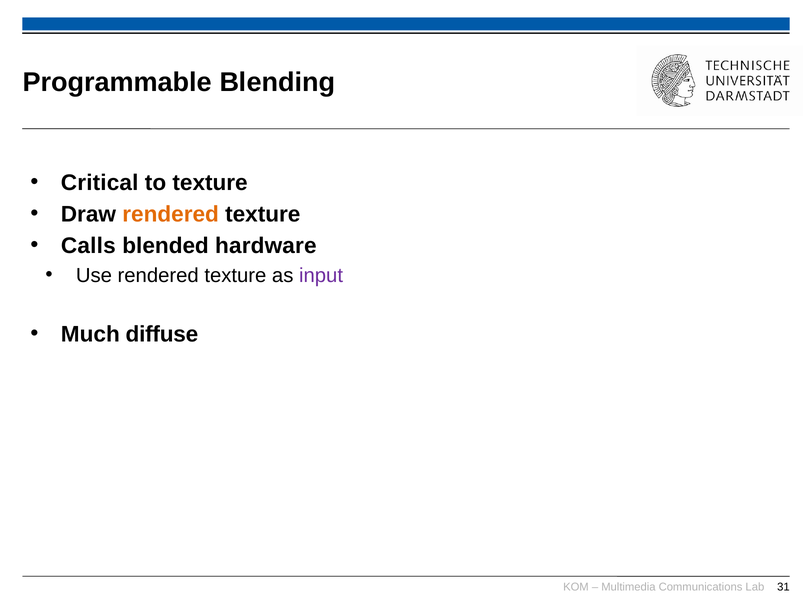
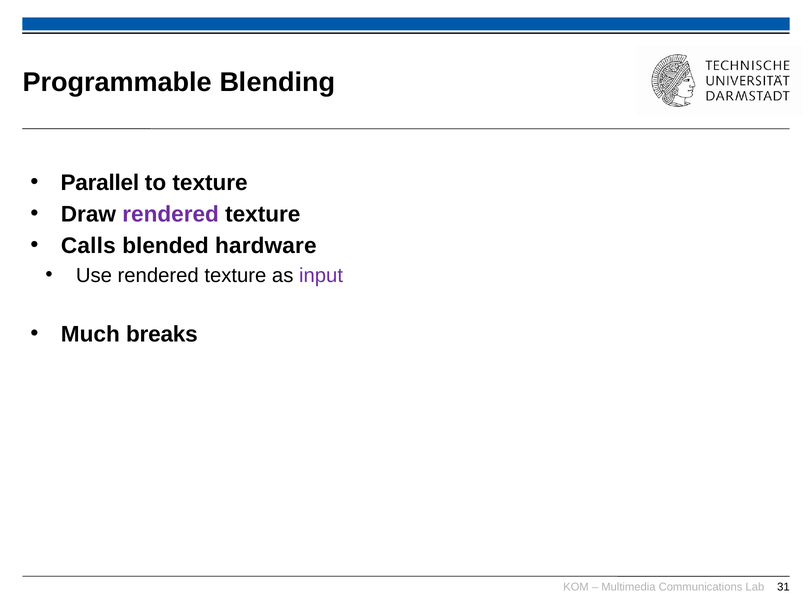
Critical: Critical -> Parallel
rendered at (171, 214) colour: orange -> purple
diffuse: diffuse -> breaks
